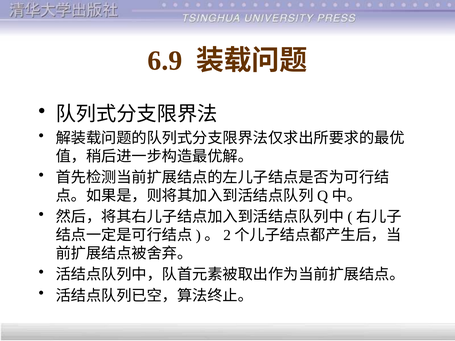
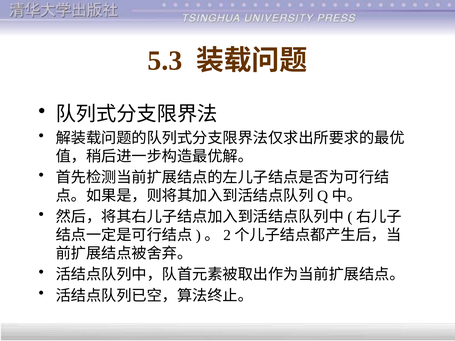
6.9: 6.9 -> 5.3
